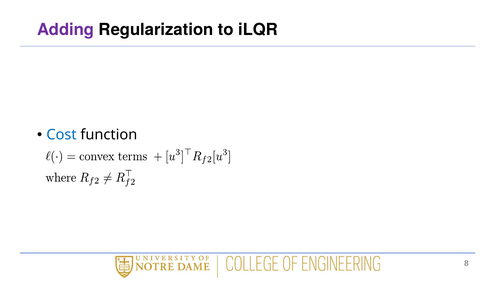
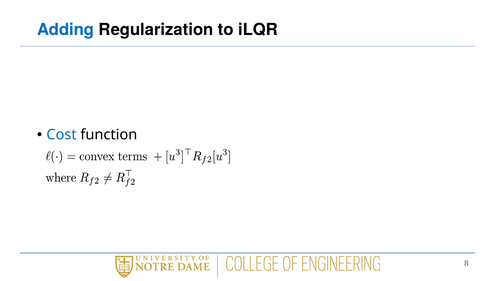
Adding colour: purple -> blue
